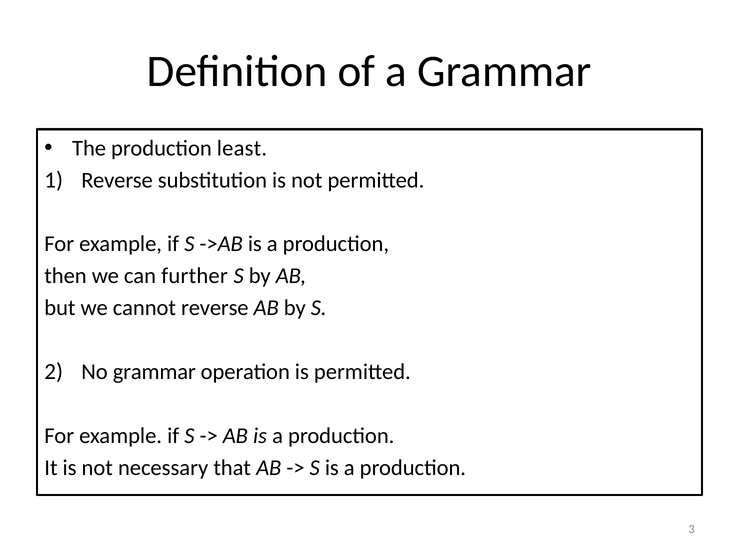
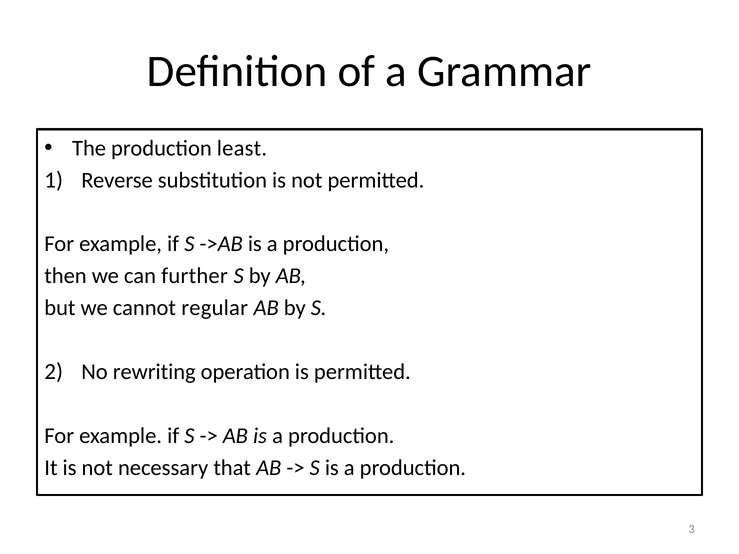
cannot reverse: reverse -> regular
No grammar: grammar -> rewriting
